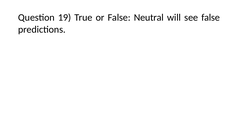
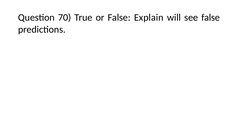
19: 19 -> 70
Neutral: Neutral -> Explain
